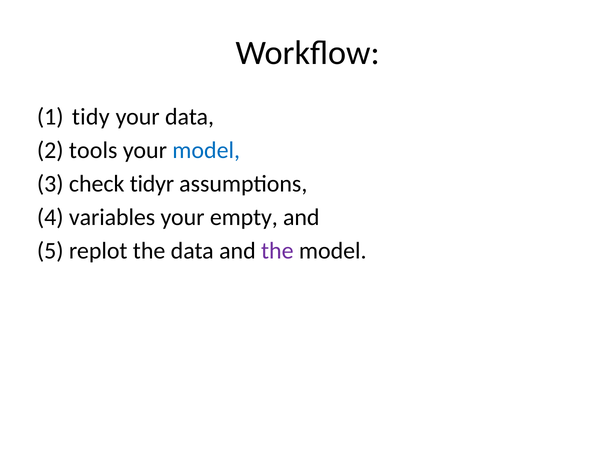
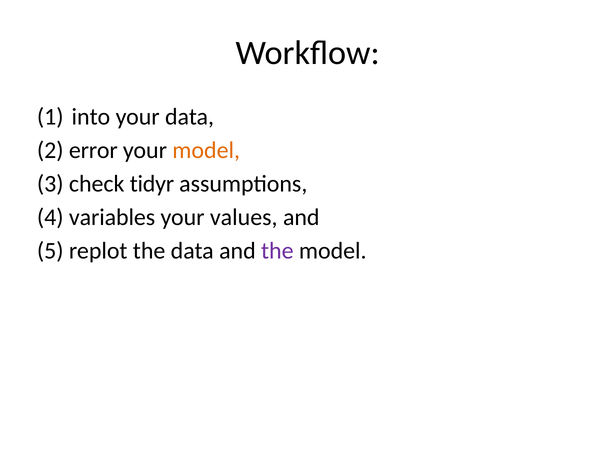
tidy: tidy -> into
tools: tools -> error
model at (206, 150) colour: blue -> orange
empty: empty -> values
